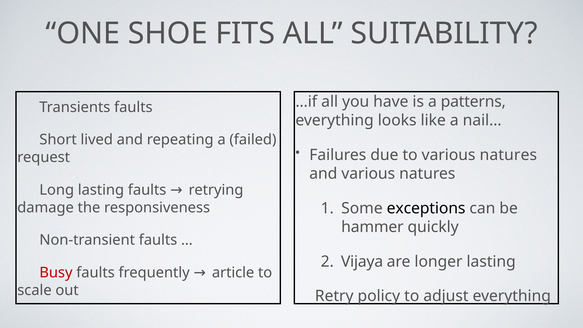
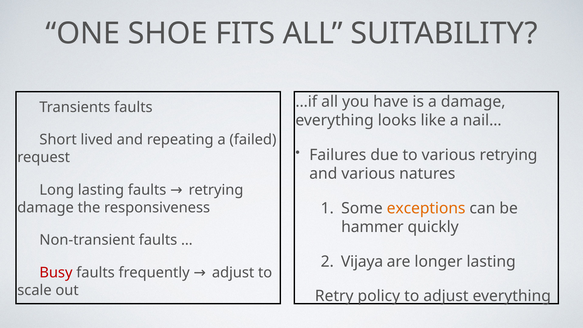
a patterns: patterns -> damage
to various natures: natures -> retrying
exceptions colour: black -> orange
frequently article: article -> adjust
